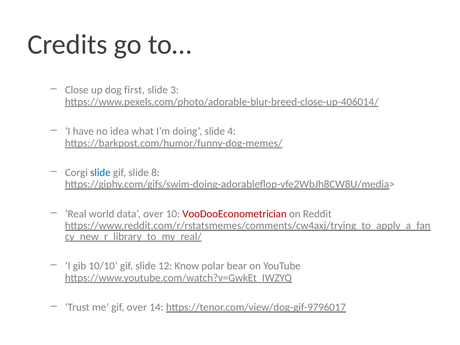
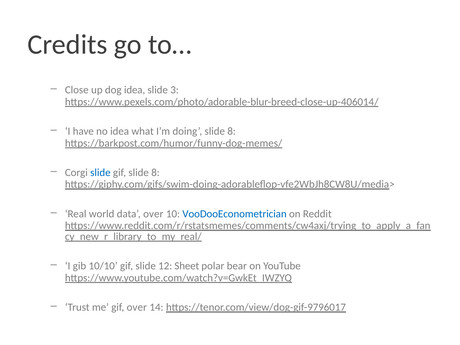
dog first: first -> idea
doing slide 4: 4 -> 8
VooDooEconometrician colour: red -> blue
Know: Know -> Sheet
